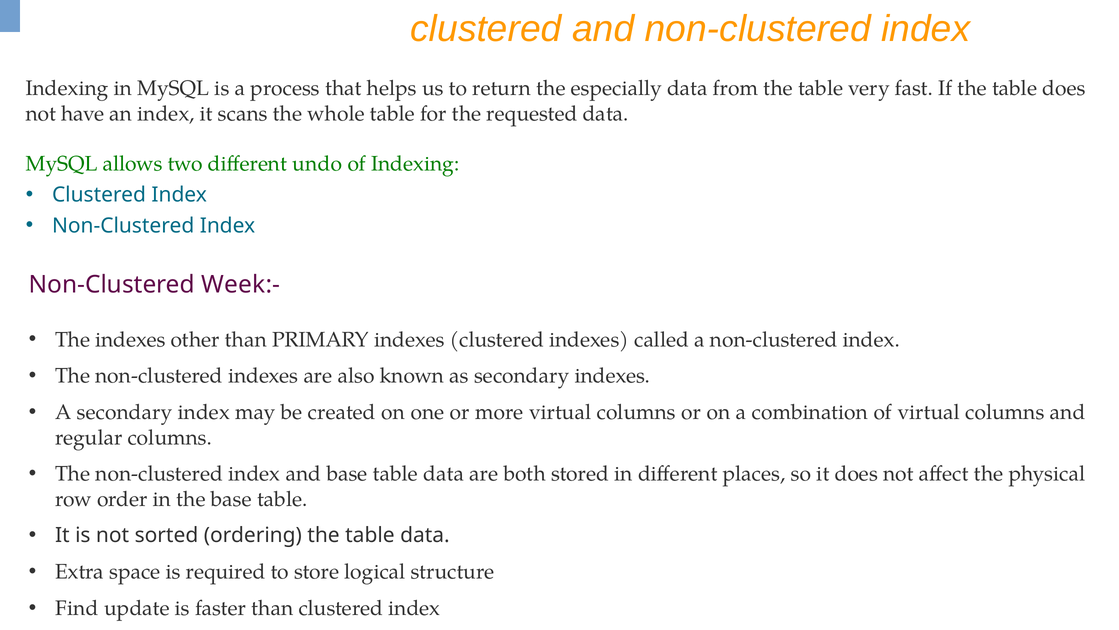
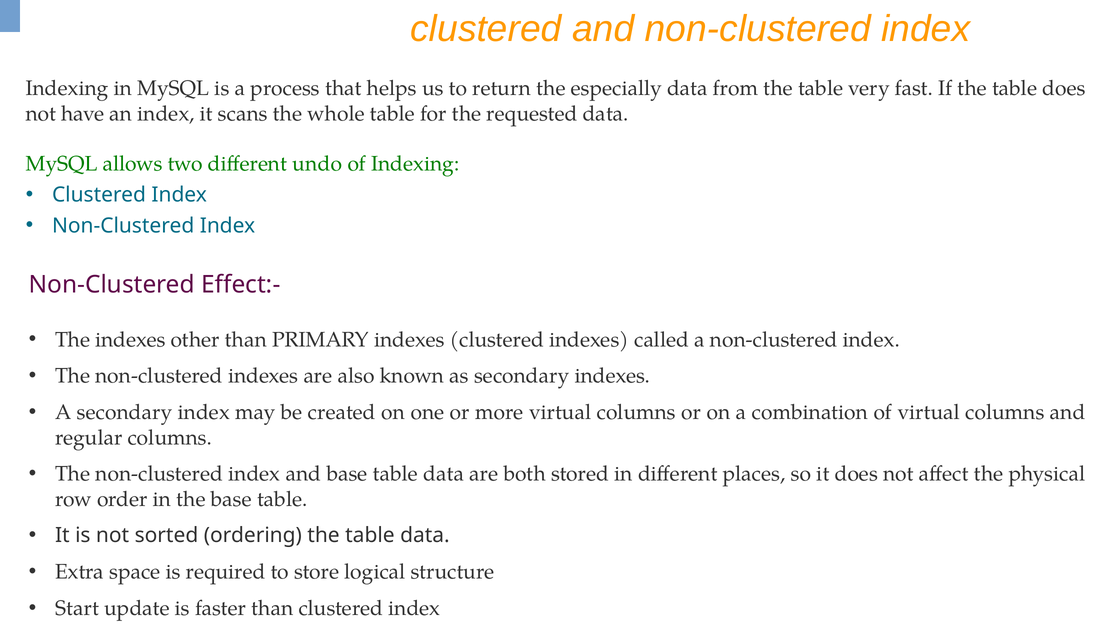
Week:-: Week:- -> Effect:-
Find: Find -> Start
